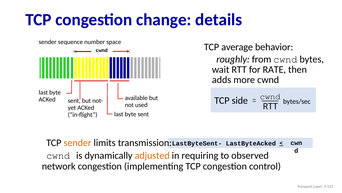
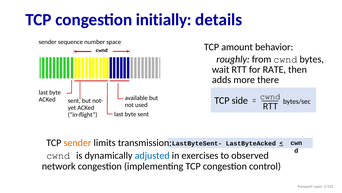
change: change -> initially
average: average -> amount
more cwnd: cwnd -> there
adjusted colour: orange -> blue
requiring: requiring -> exercises
